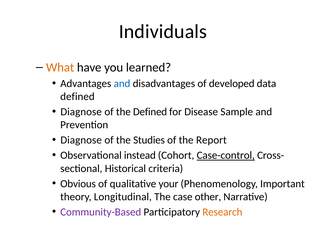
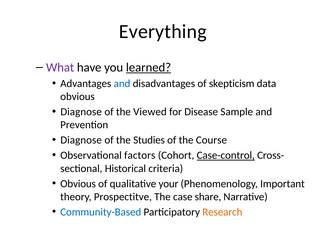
Individuals: Individuals -> Everything
What colour: orange -> purple
learned underline: none -> present
developed: developed -> skepticism
defined at (77, 96): defined -> obvious
the Defined: Defined -> Viewed
Report: Report -> Course
instead: instead -> factors
Longitudinal: Longitudinal -> Prospectitve
other: other -> share
Community-Based colour: purple -> blue
